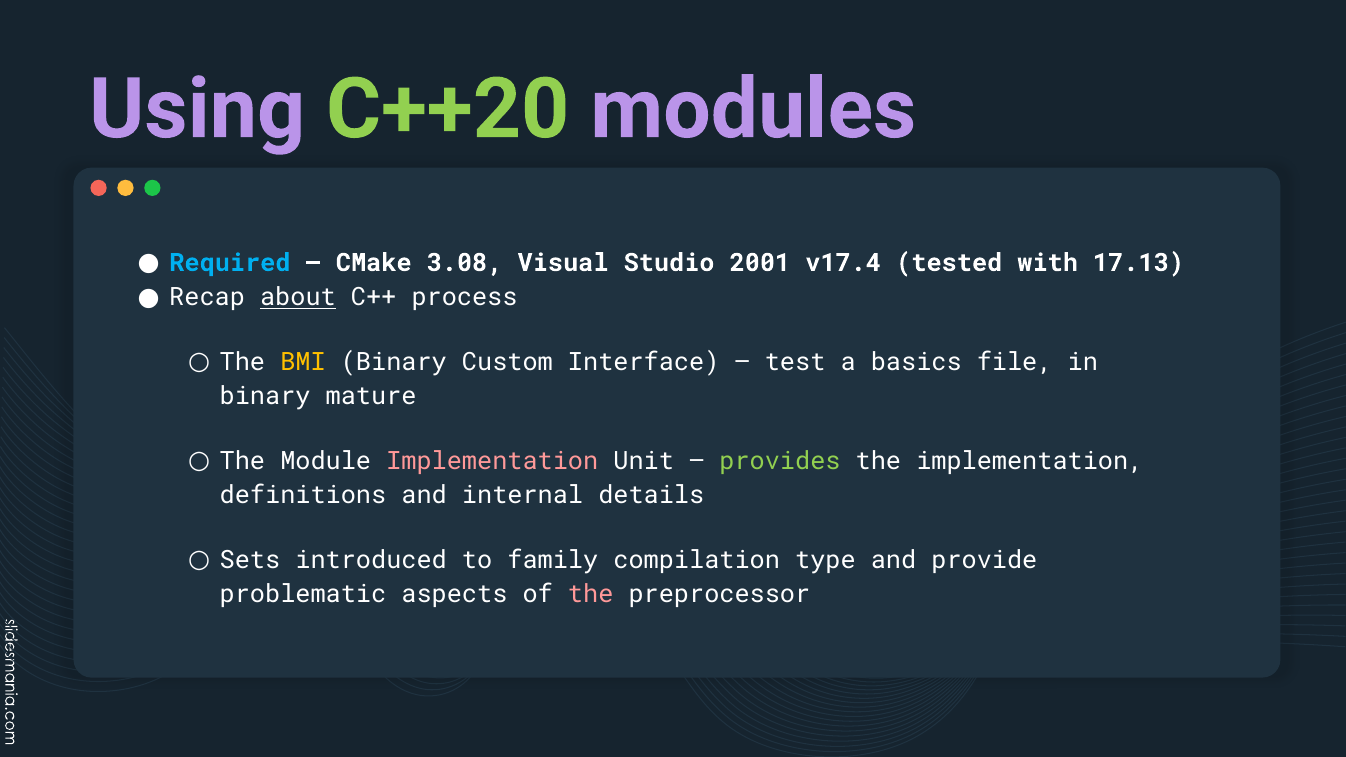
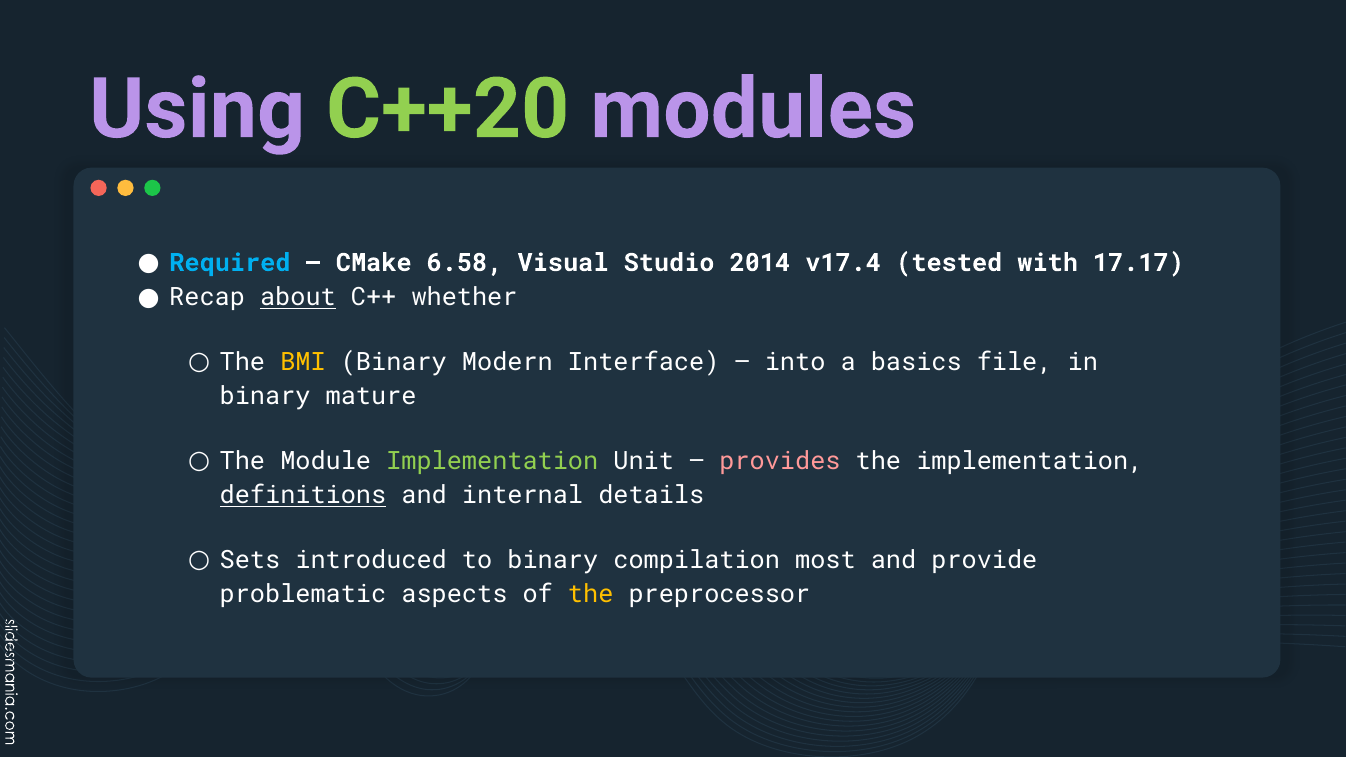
3.08: 3.08 -> 6.58
2001: 2001 -> 2014
17.13: 17.13 -> 17.17
process: process -> whether
Custom: Custom -> Modern
test: test -> into
Implementation at (492, 461) colour: pink -> light green
provides colour: light green -> pink
definitions underline: none -> present
to family: family -> binary
type: type -> most
the at (591, 595) colour: pink -> yellow
